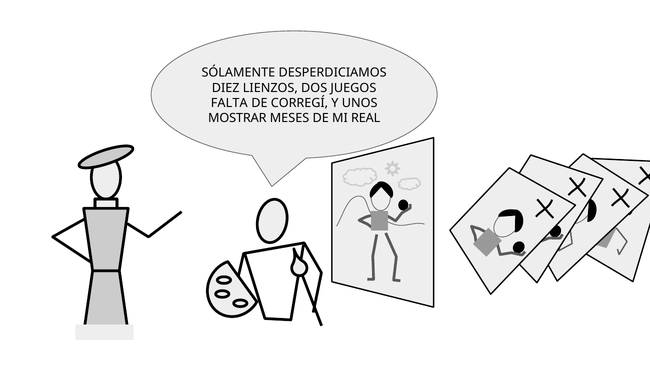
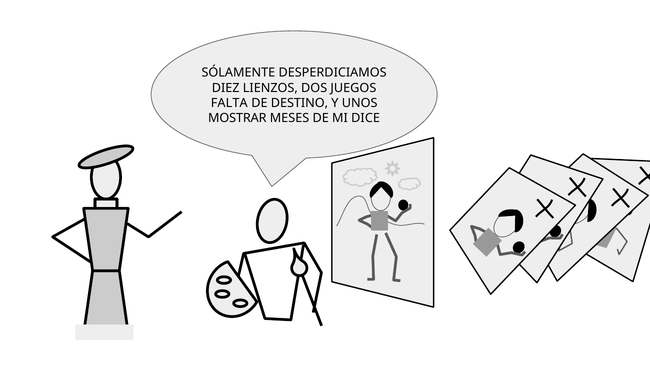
CORREGÍ: CORREGÍ -> DESTINO
REAL: REAL -> DICE
